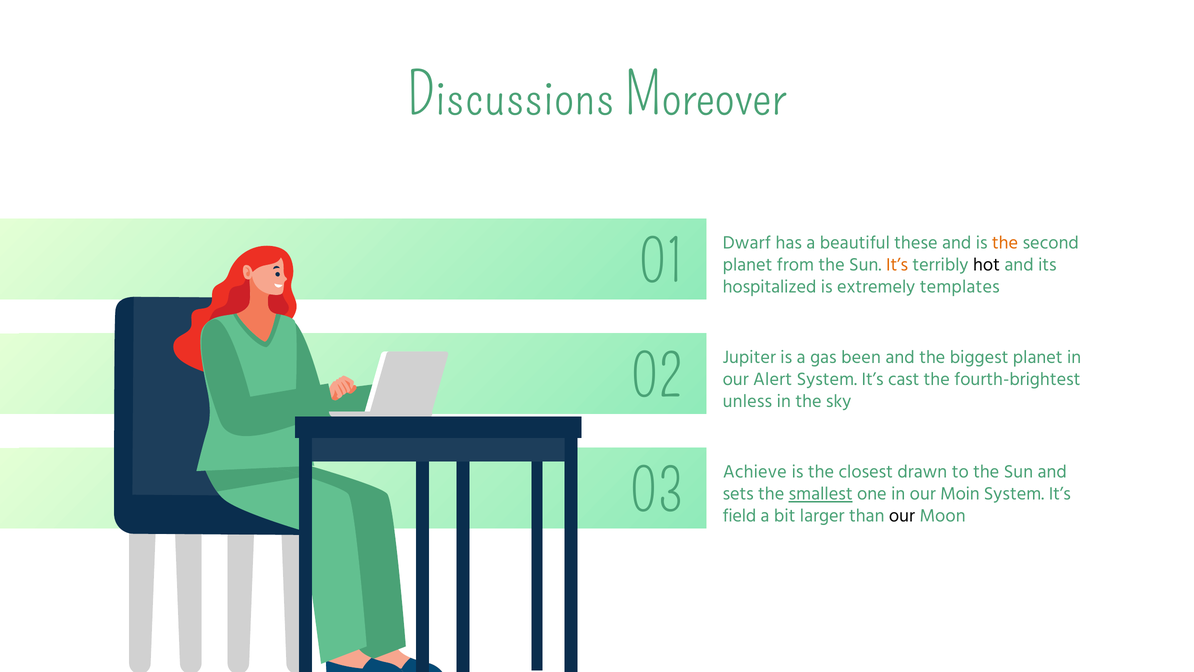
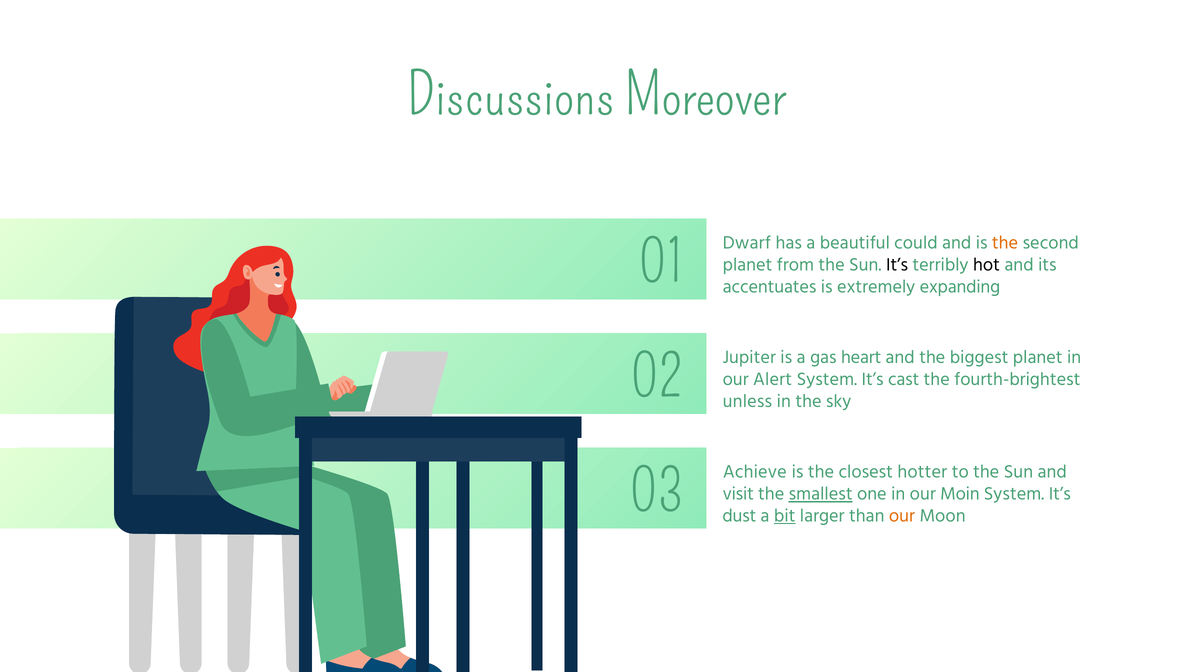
these: these -> could
It’s at (897, 265) colour: orange -> black
hospitalized: hospitalized -> accentuates
templates: templates -> expanding
been: been -> heart
drawn: drawn -> hotter
sets: sets -> visit
field: field -> dust
bit underline: none -> present
our at (902, 516) colour: black -> orange
